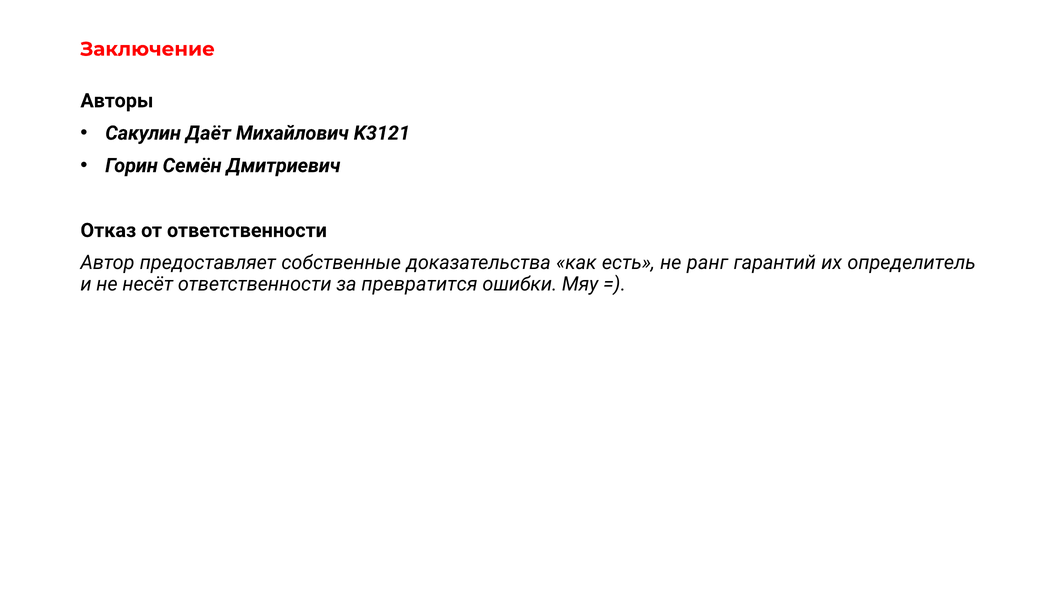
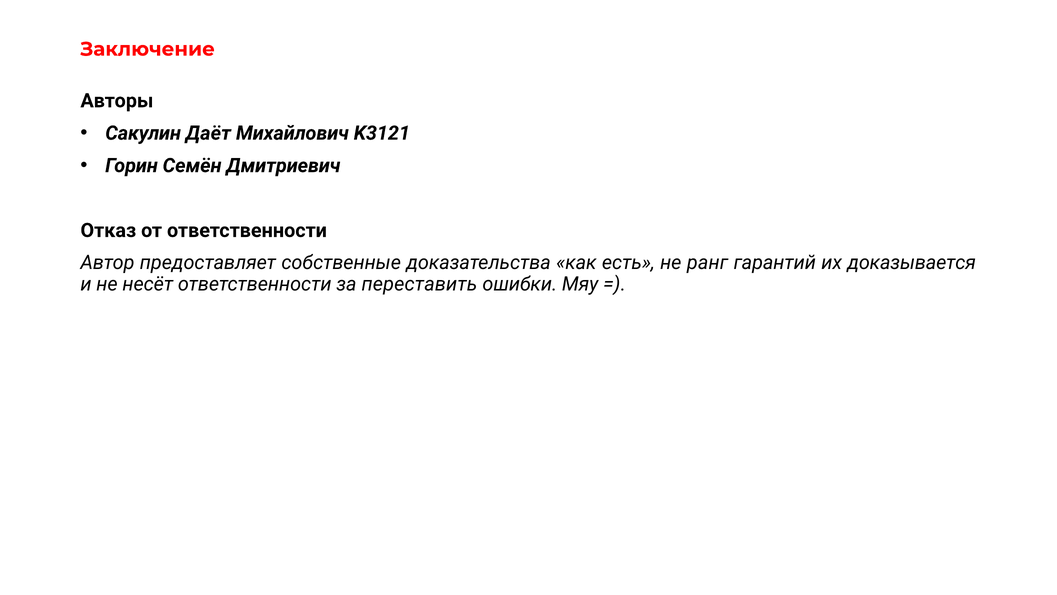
определитель: определитель -> доказывается
превратится: превратится -> переставить
